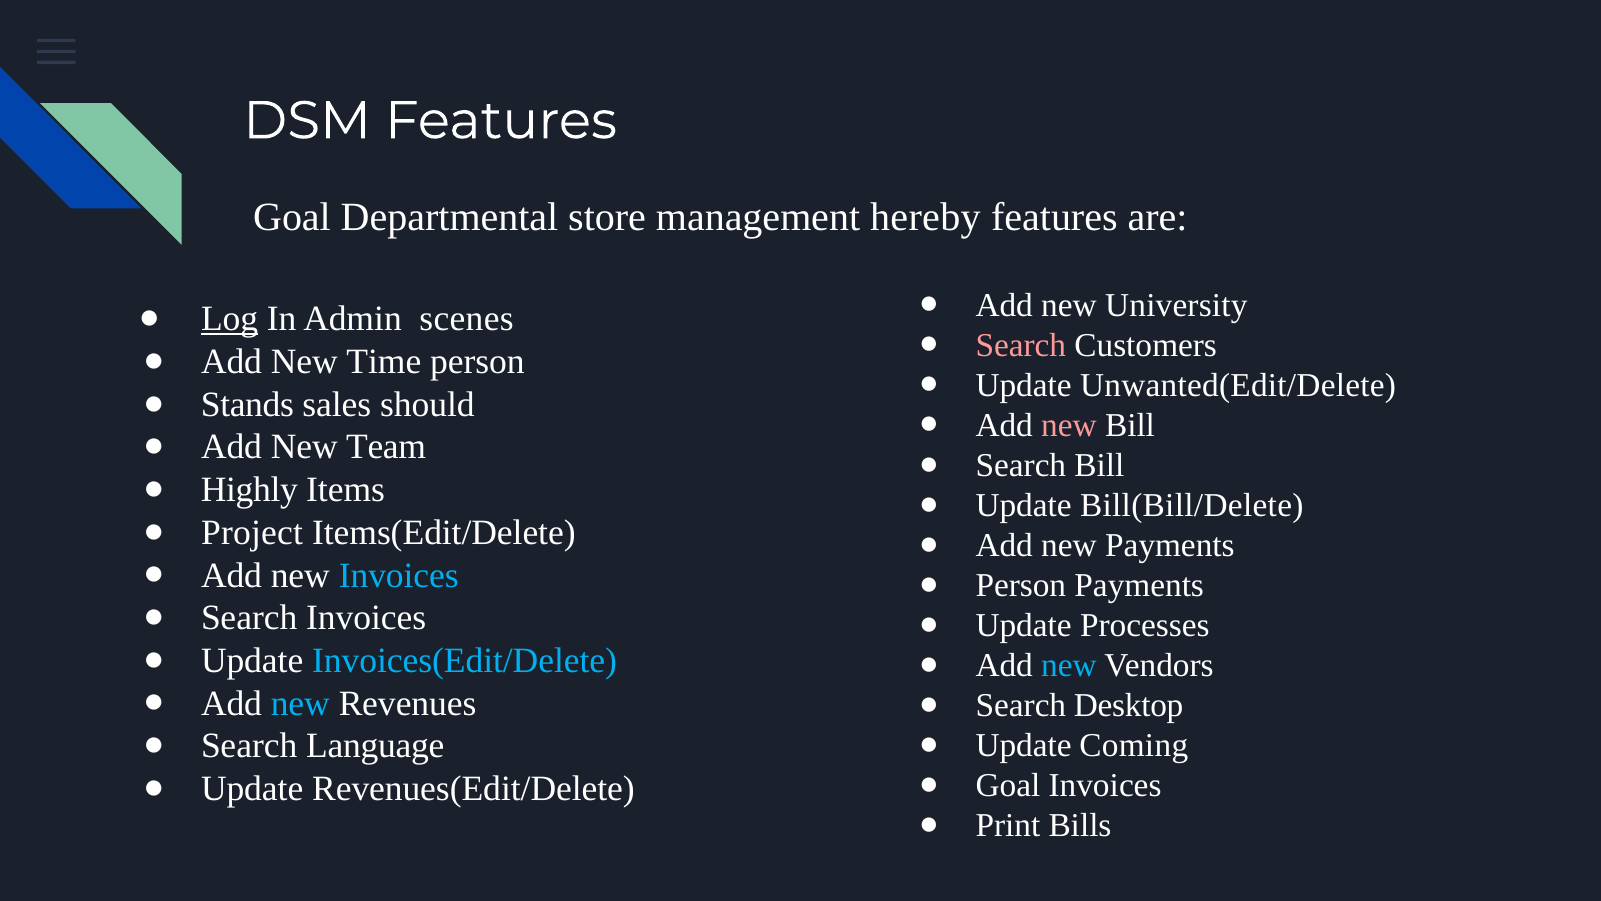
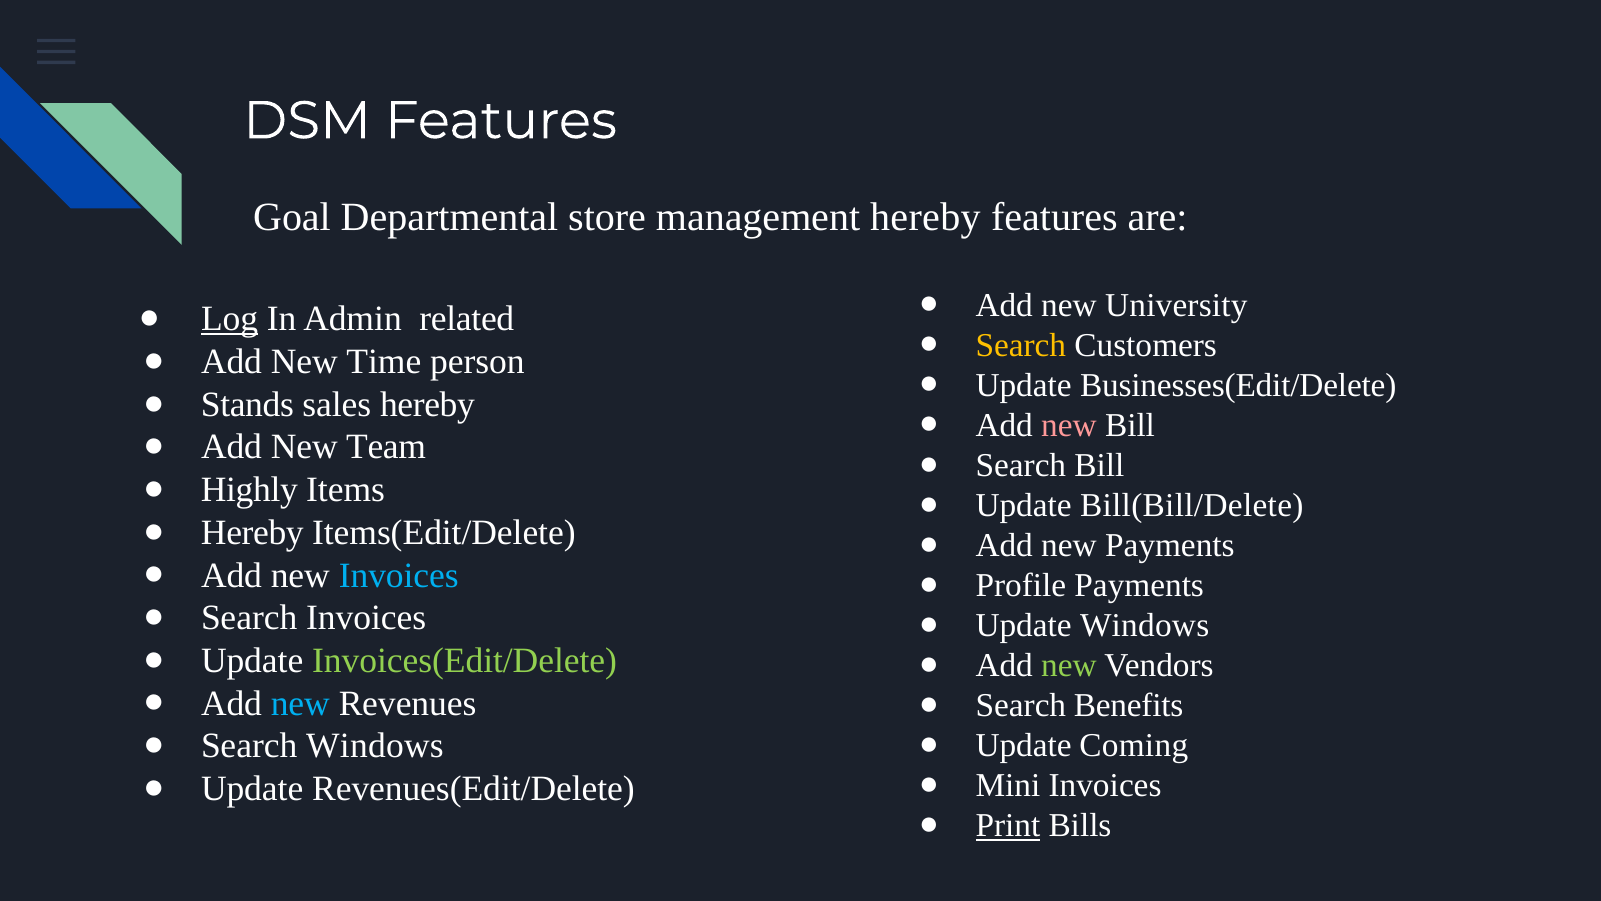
scenes: scenes -> related
Search at (1021, 345) colour: pink -> yellow
Unwanted(Edit/Delete: Unwanted(Edit/Delete -> Businesses(Edit/Delete
sales should: should -> hereby
Project at (252, 532): Project -> Hereby
Person at (1021, 585): Person -> Profile
Update Processes: Processes -> Windows
Invoices(Edit/Delete colour: light blue -> light green
new at (1069, 665) colour: light blue -> light green
Desktop: Desktop -> Benefits
Search Language: Language -> Windows
Goal at (1008, 785): Goal -> Mini
Print underline: none -> present
